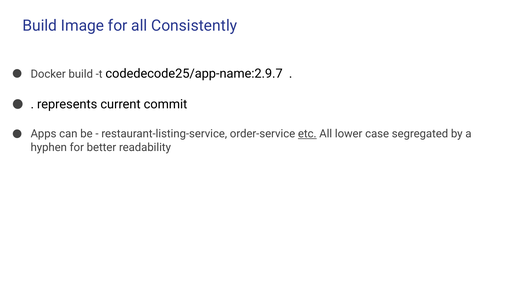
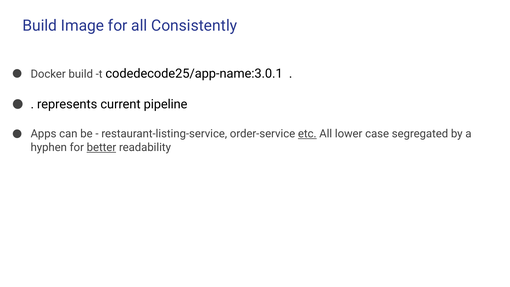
codedecode25/app-name:2.9.7: codedecode25/app-name:2.9.7 -> codedecode25/app-name:3.0.1
commit: commit -> pipeline
better underline: none -> present
